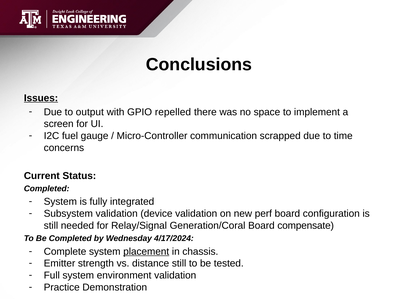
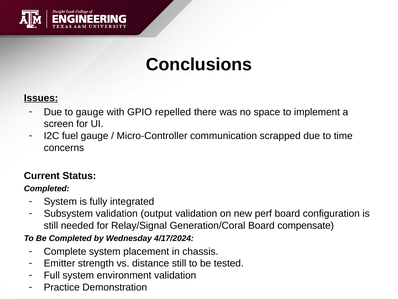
to output: output -> gauge
device: device -> output
placement underline: present -> none
